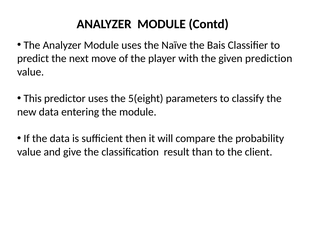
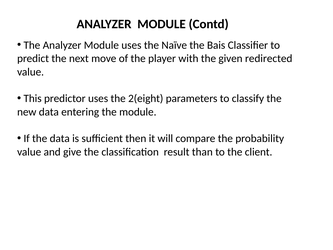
prediction: prediction -> redirected
5(eight: 5(eight -> 2(eight
